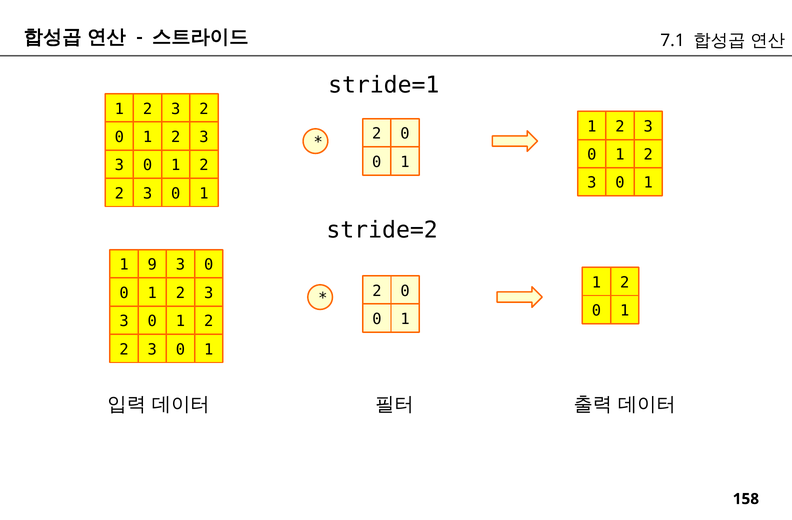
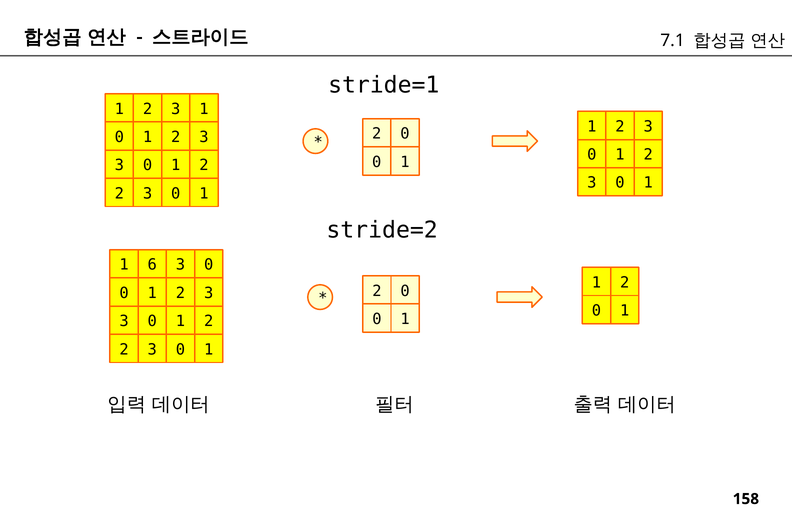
3 2: 2 -> 1
9: 9 -> 6
